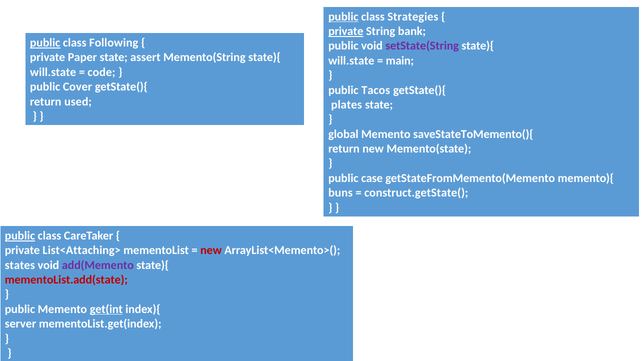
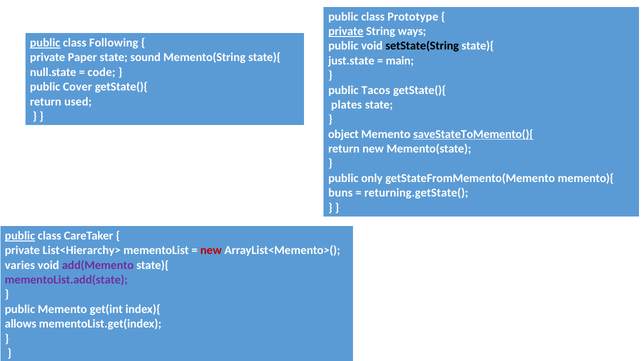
public at (343, 17) underline: present -> none
Strategies: Strategies -> Prototype
bank: bank -> ways
setState(String colour: purple -> black
assert: assert -> sound
will.state at (351, 61): will.state -> just.state
will.state at (53, 72): will.state -> null.state
global: global -> object
saveStateToMemento(){ underline: none -> present
case: case -> only
construct.getState(: construct.getState( -> returning.getState(
List<Attaching>: List<Attaching> -> List<Hierarchy>
states: states -> varies
mementoList.add(state colour: red -> purple
get(int underline: present -> none
server: server -> allows
